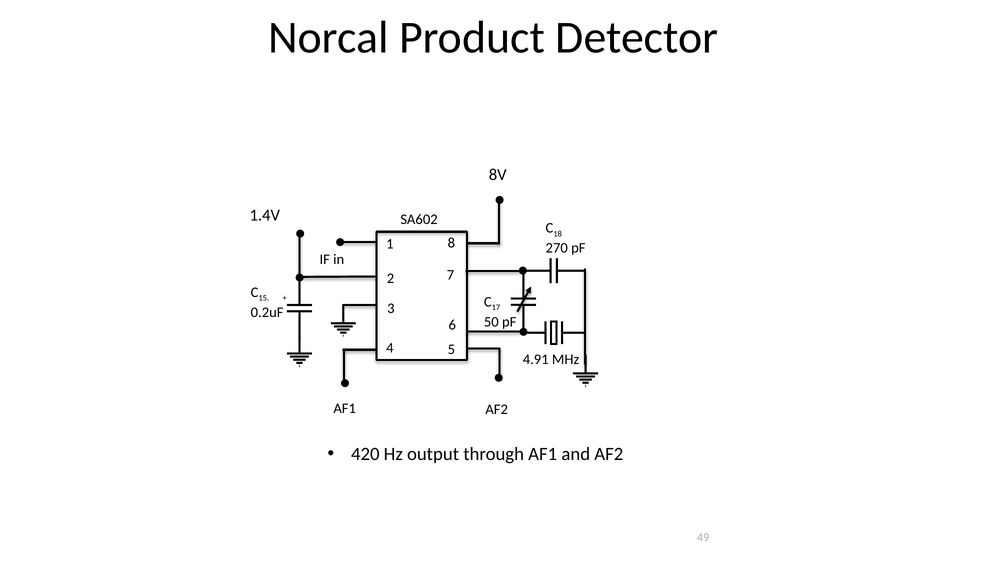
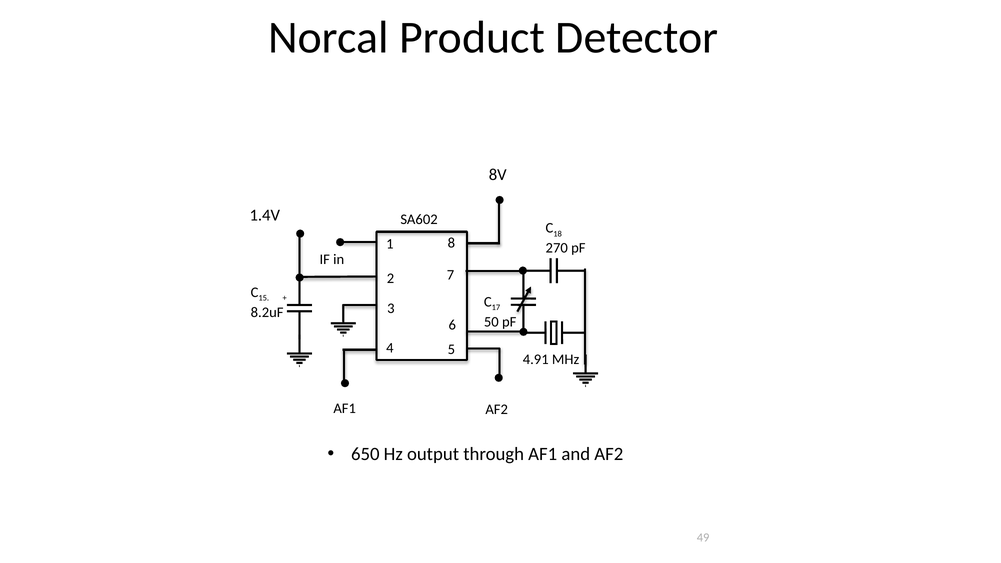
0.2uF: 0.2uF -> 8.2uF
420: 420 -> 650
